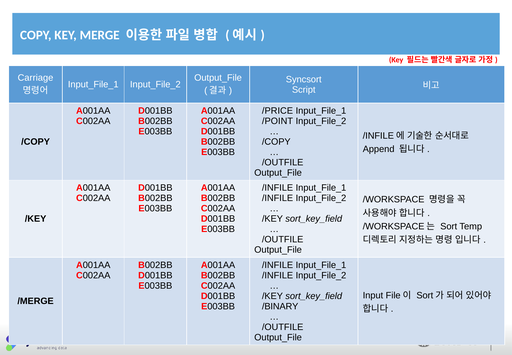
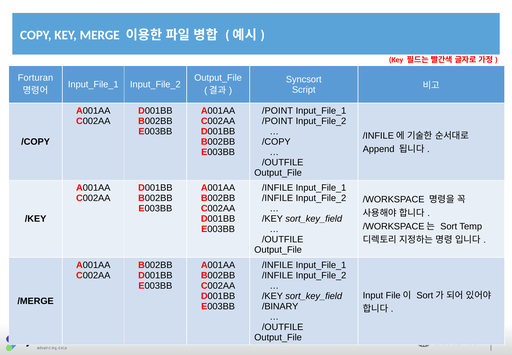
Carriage: Carriage -> Forturan
/PRICE at (277, 111): /PRICE -> /POINT
